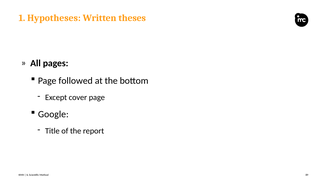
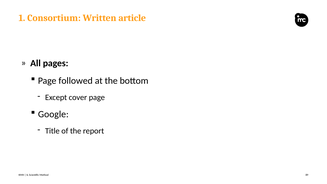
Hypotheses: Hypotheses -> Consortium
theses: theses -> article
